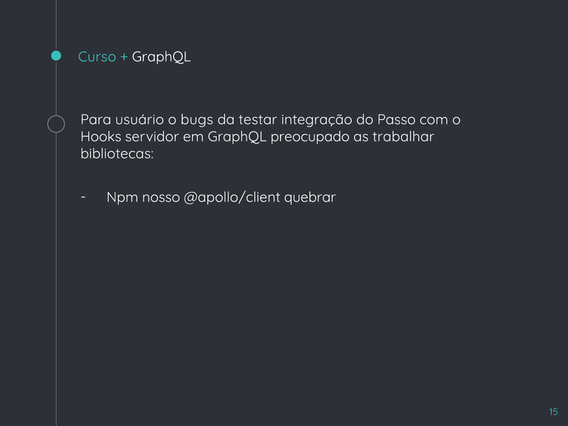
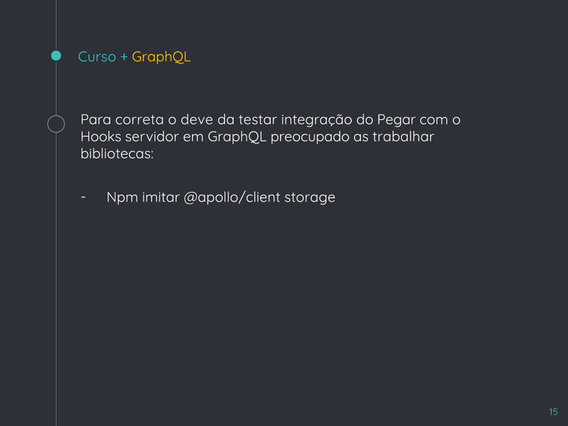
GraphQL at (161, 57) colour: white -> yellow
usuário: usuário -> correta
bugs: bugs -> deve
Passo: Passo -> Pegar
nosso: nosso -> imitar
quebrar: quebrar -> storage
